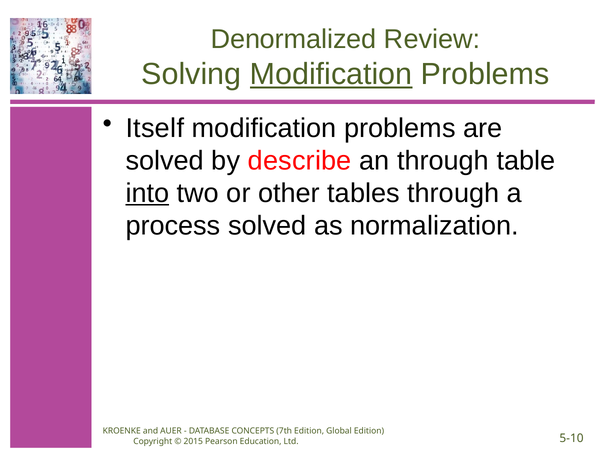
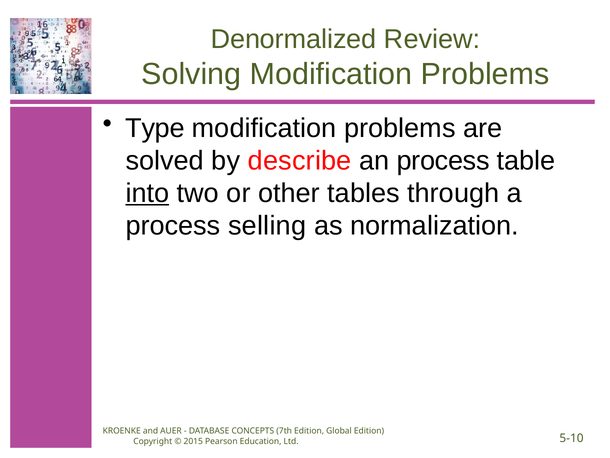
Modification at (331, 74) underline: present -> none
Itself: Itself -> Type
an through: through -> process
process solved: solved -> selling
